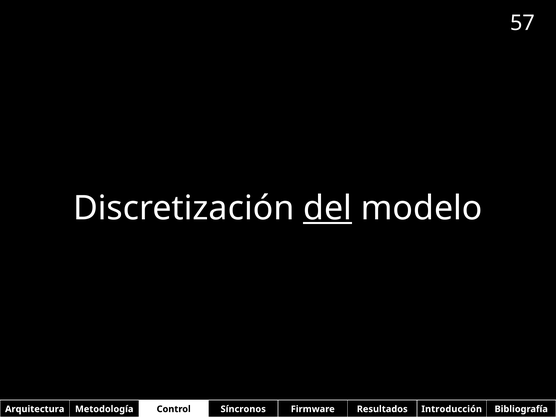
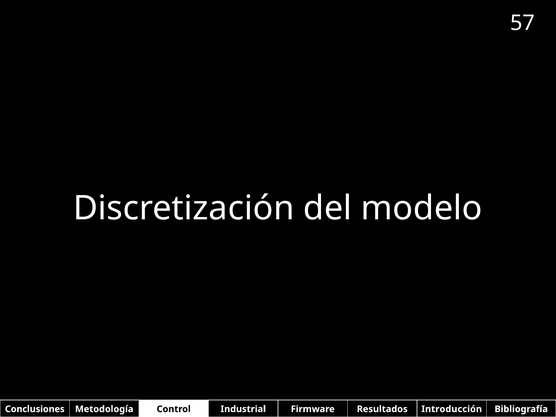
del underline: present -> none
Arquitectura: Arquitectura -> Conclusiones
Síncronos: Síncronos -> Industrial
